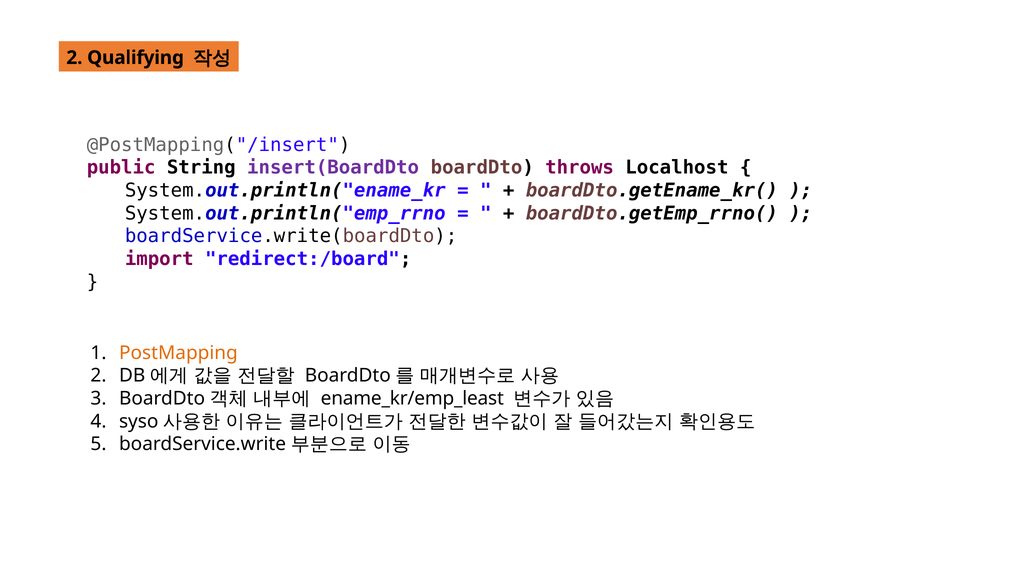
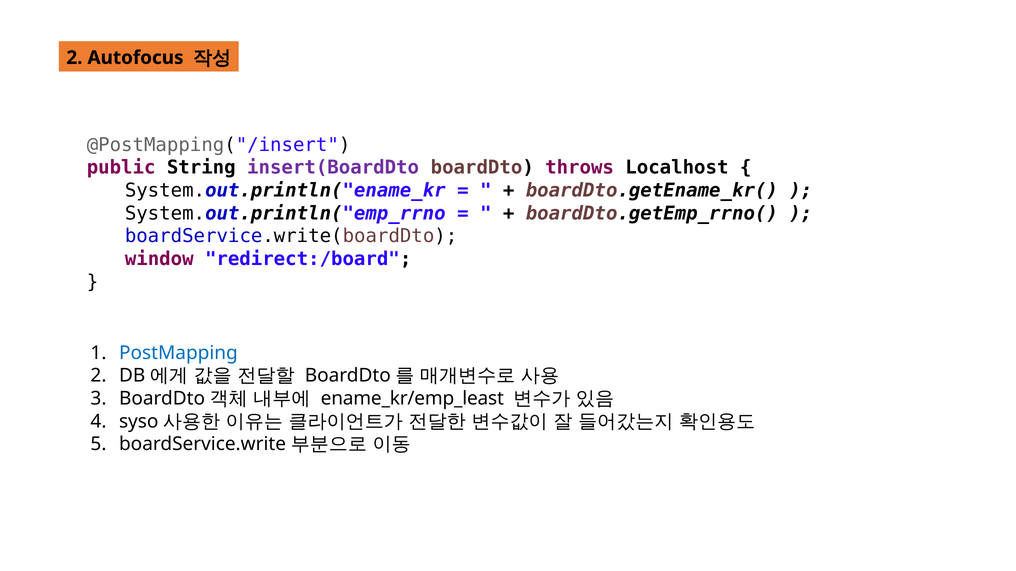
Qualifying: Qualifying -> Autofocus
import: import -> window
PostMapping colour: orange -> blue
